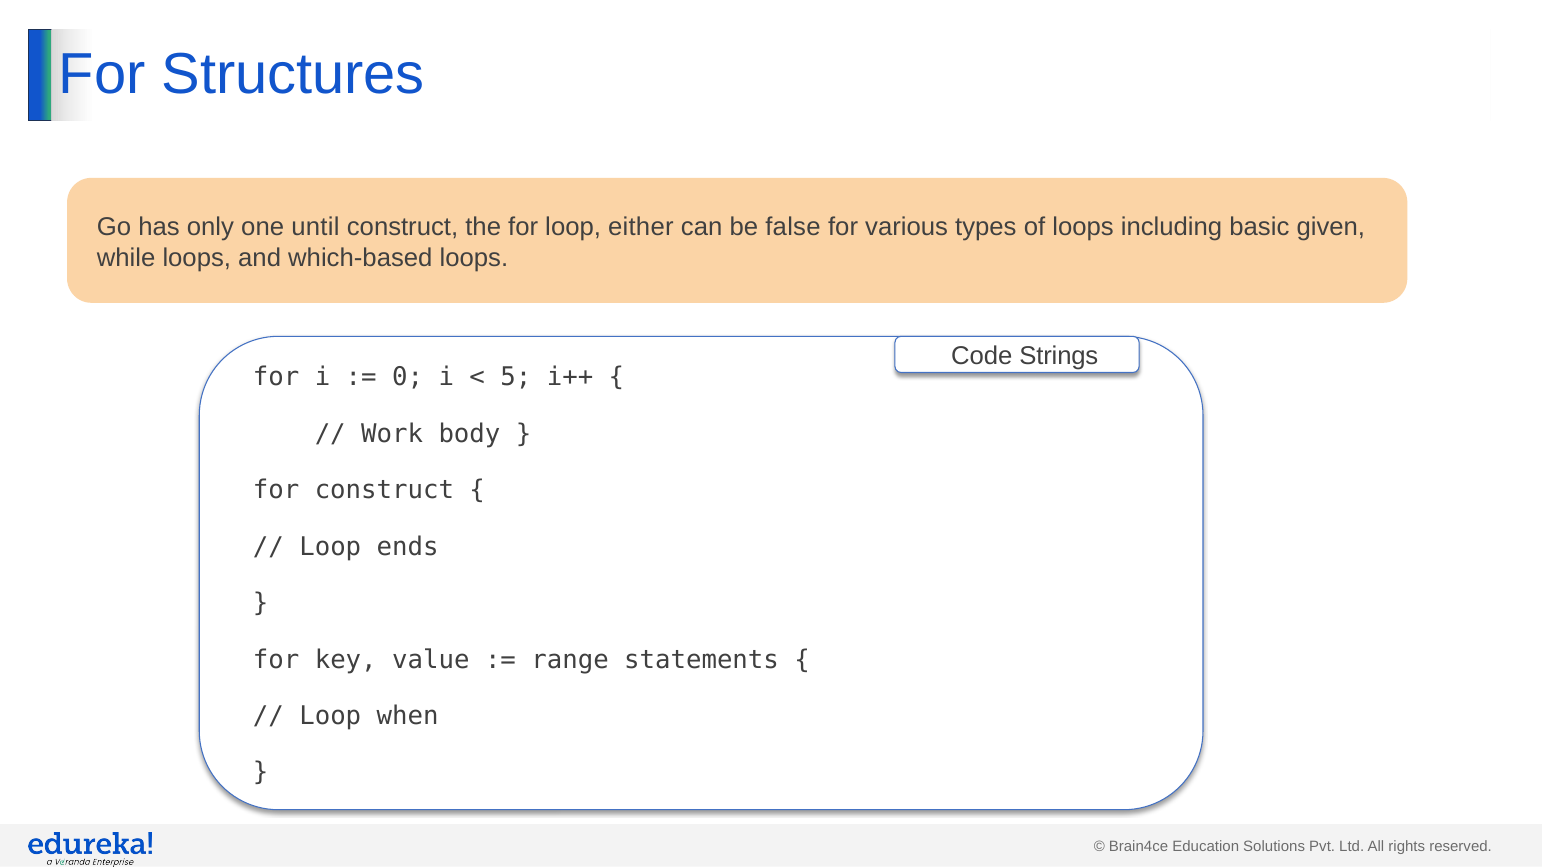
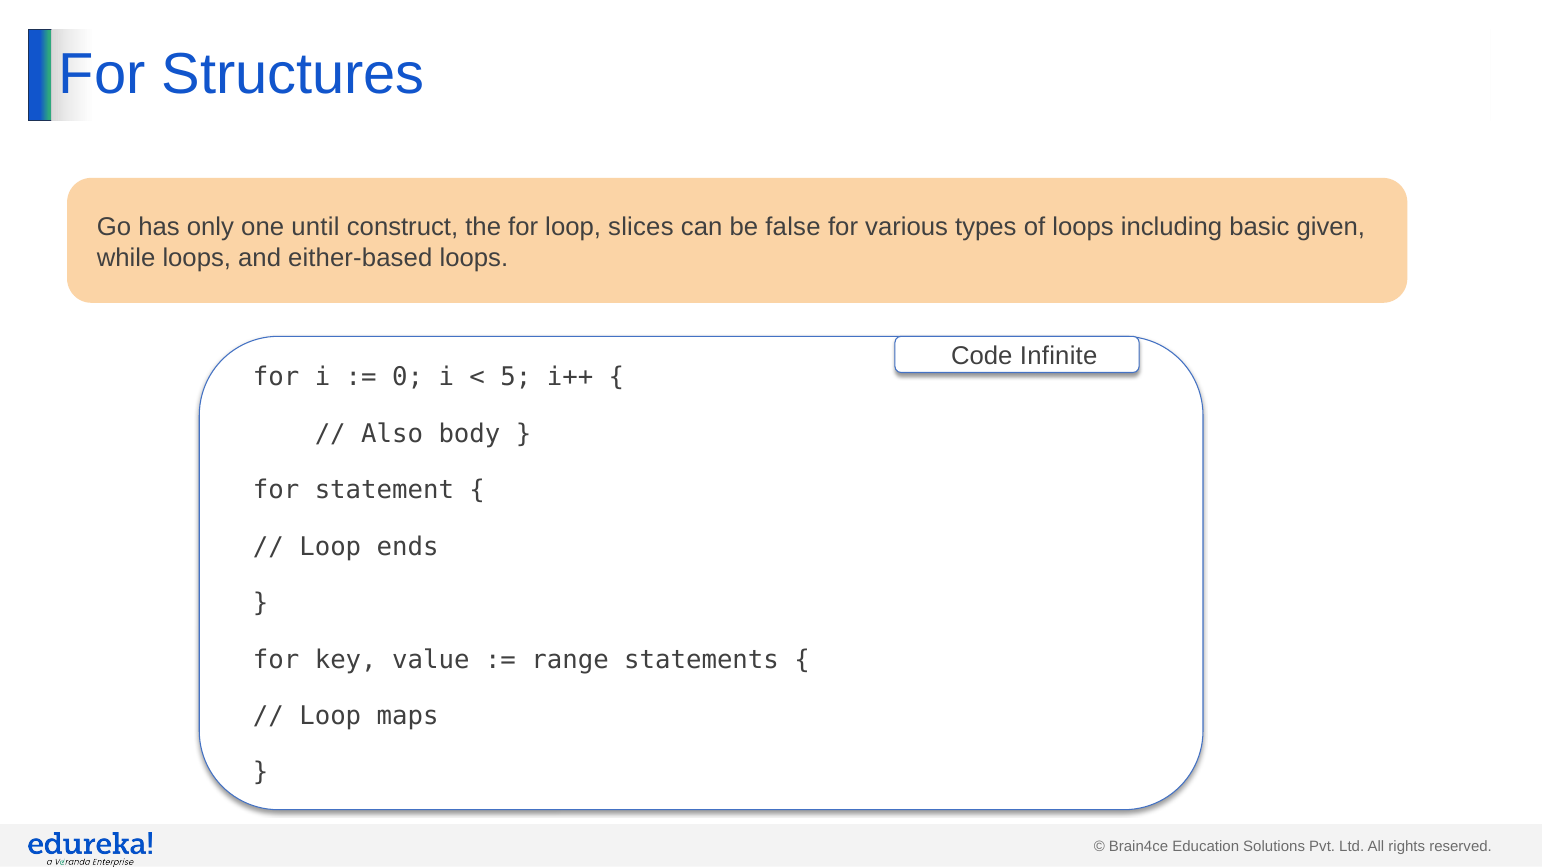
either: either -> slices
which-based: which-based -> either-based
Strings: Strings -> Infinite
Work: Work -> Also
for construct: construct -> statement
when: when -> maps
